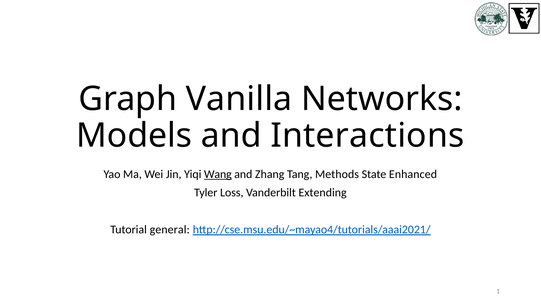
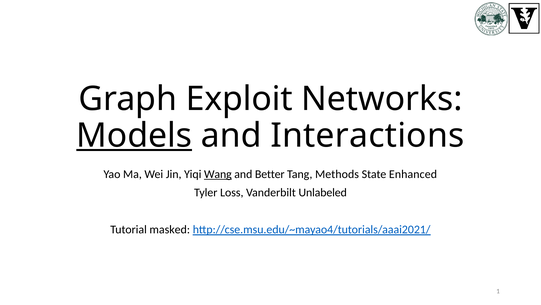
Vanilla: Vanilla -> Exploit
Models underline: none -> present
Zhang: Zhang -> Better
Extending: Extending -> Unlabeled
general: general -> masked
